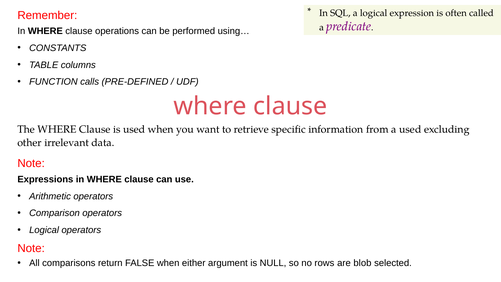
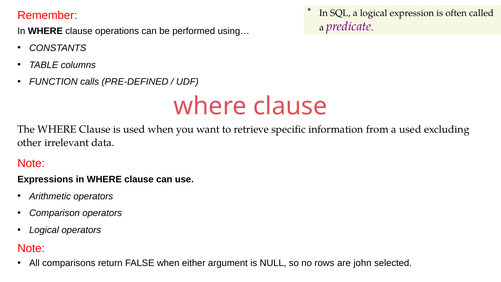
blob: blob -> john
